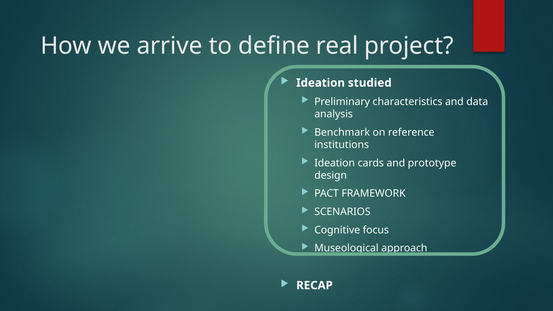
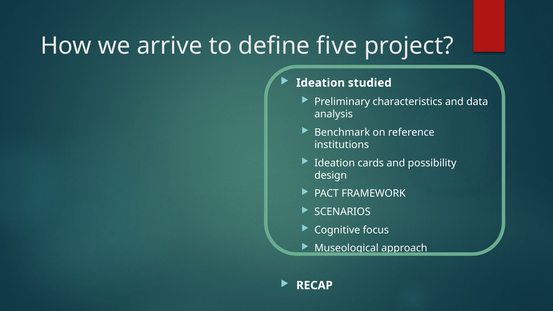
real: real -> five
prototype: prototype -> possibility
